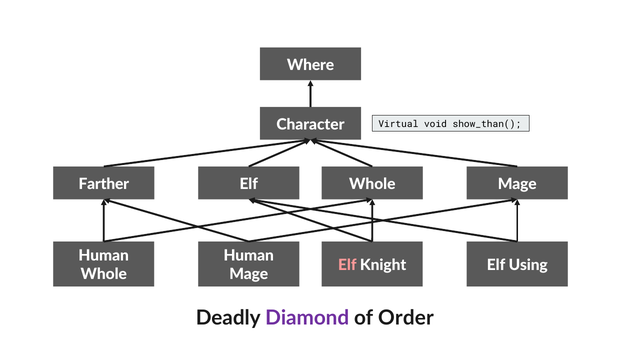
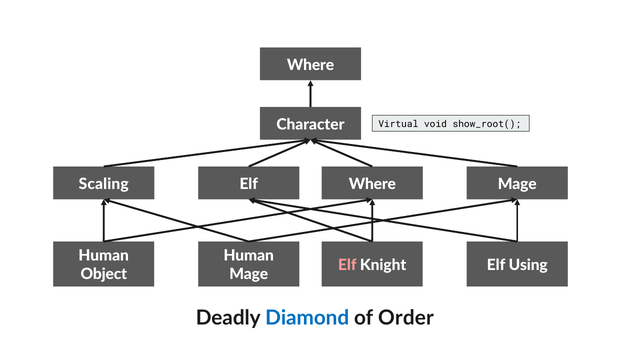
show_than(: show_than( -> show_root(
Farther: Farther -> Scaling
Whole at (372, 184): Whole -> Where
Whole at (104, 275): Whole -> Object
Diamond colour: purple -> blue
